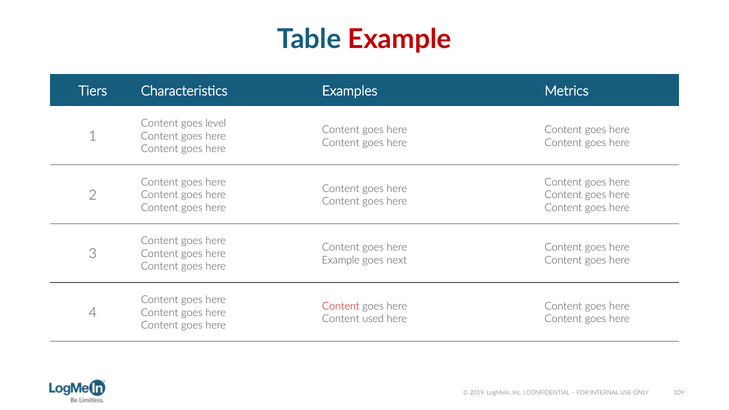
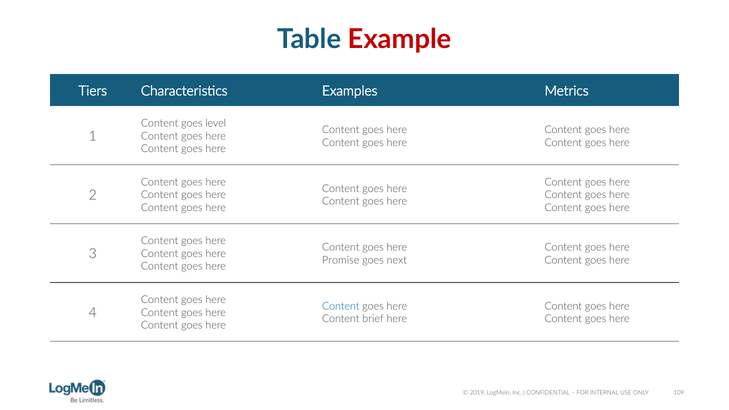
Example at (341, 260): Example -> Promise
Content at (341, 306) colour: red -> blue
used: used -> brief
